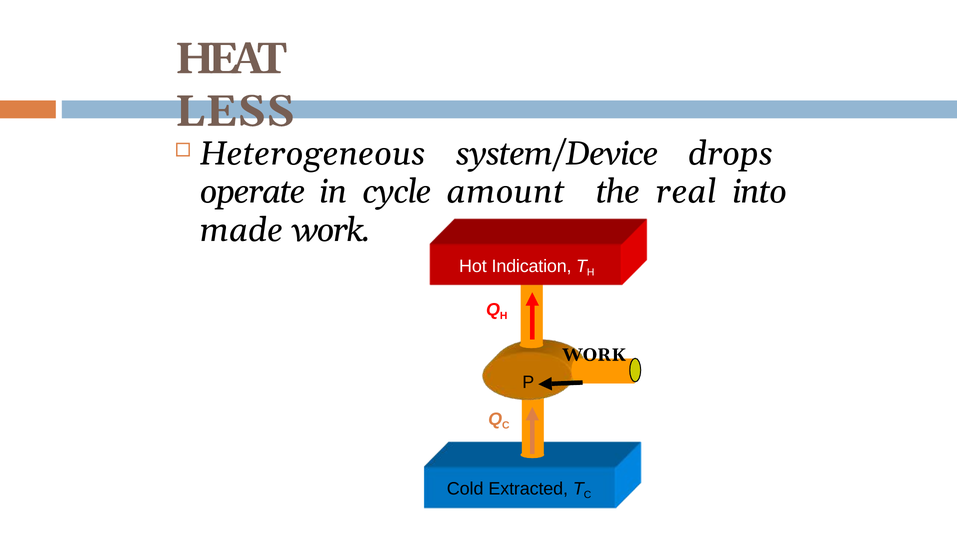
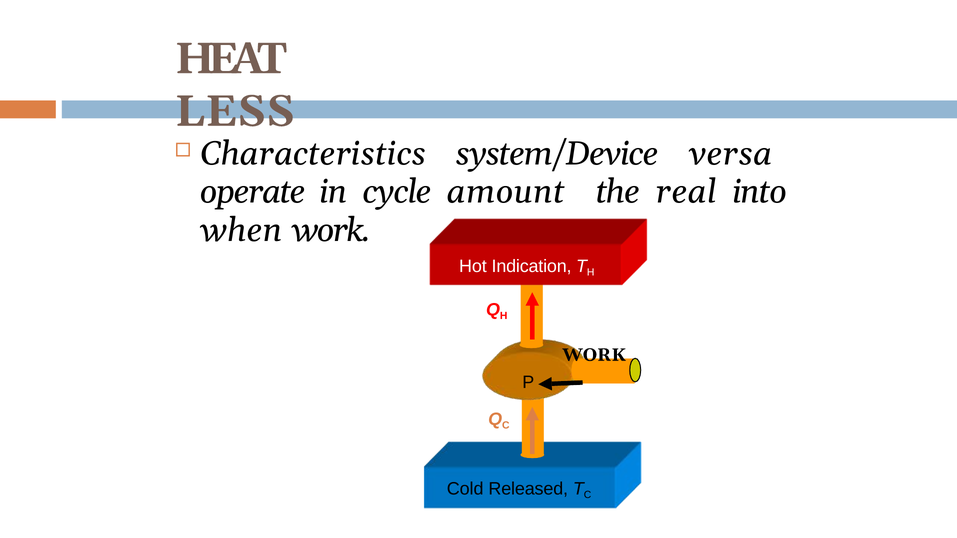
Heterogeneous: Heterogeneous -> Characteristics
drops: drops -> versa
made: made -> when
Extracted: Extracted -> Released
